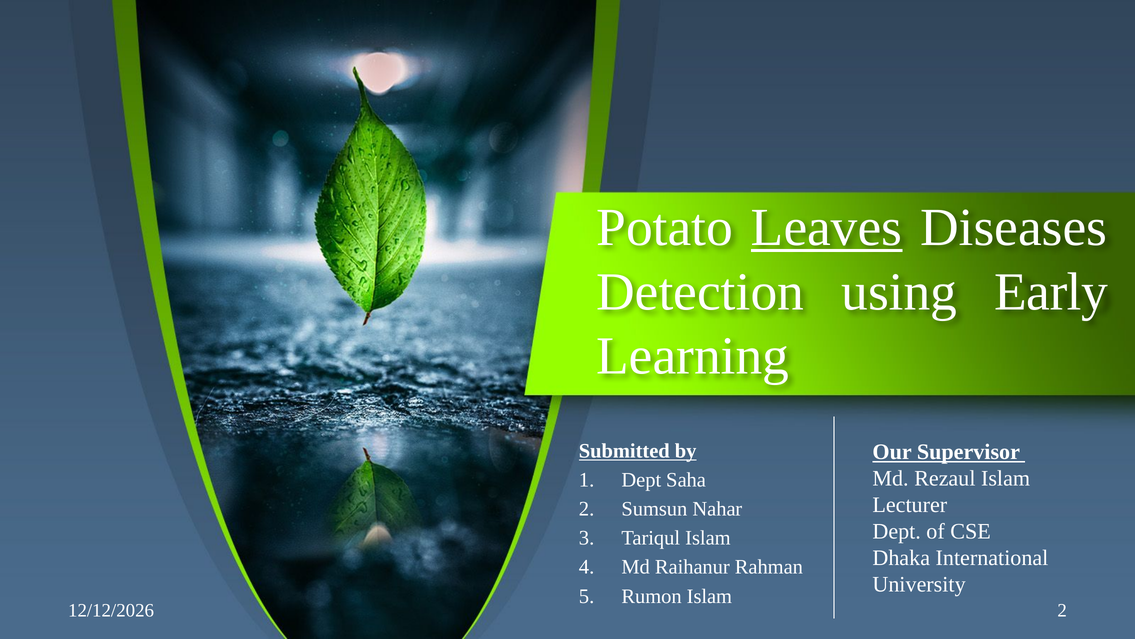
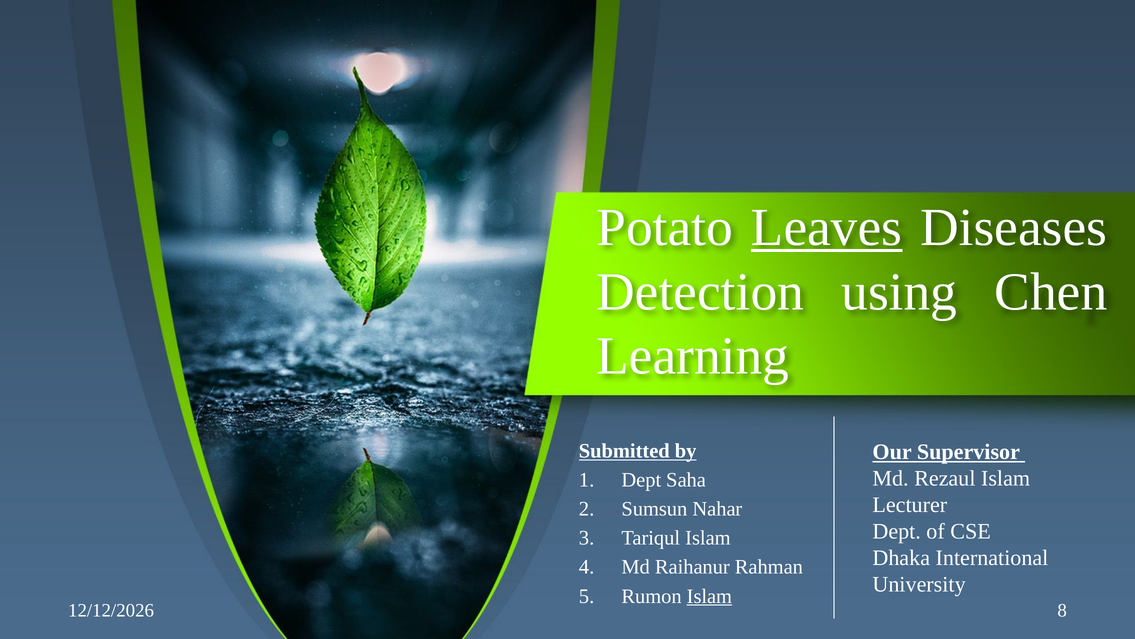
Early: Early -> Chen
Islam at (709, 596) underline: none -> present
2 at (1062, 610): 2 -> 8
